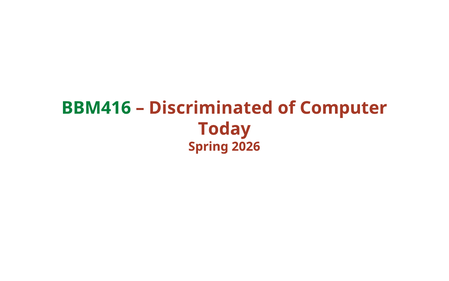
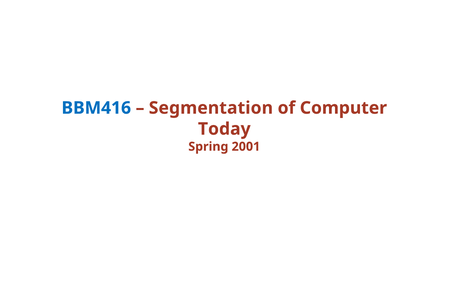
BBM416 colour: green -> blue
Discriminated: Discriminated -> Segmentation
2026: 2026 -> 2001
